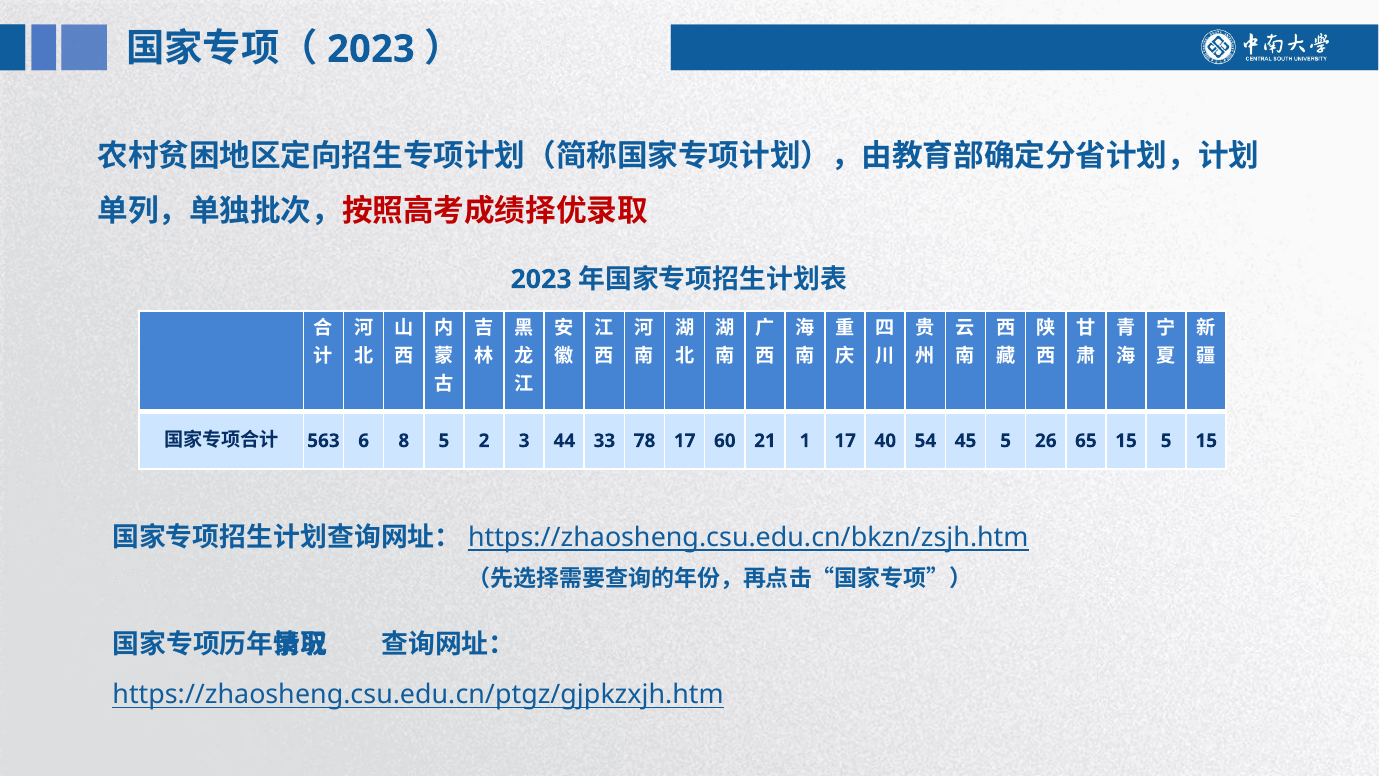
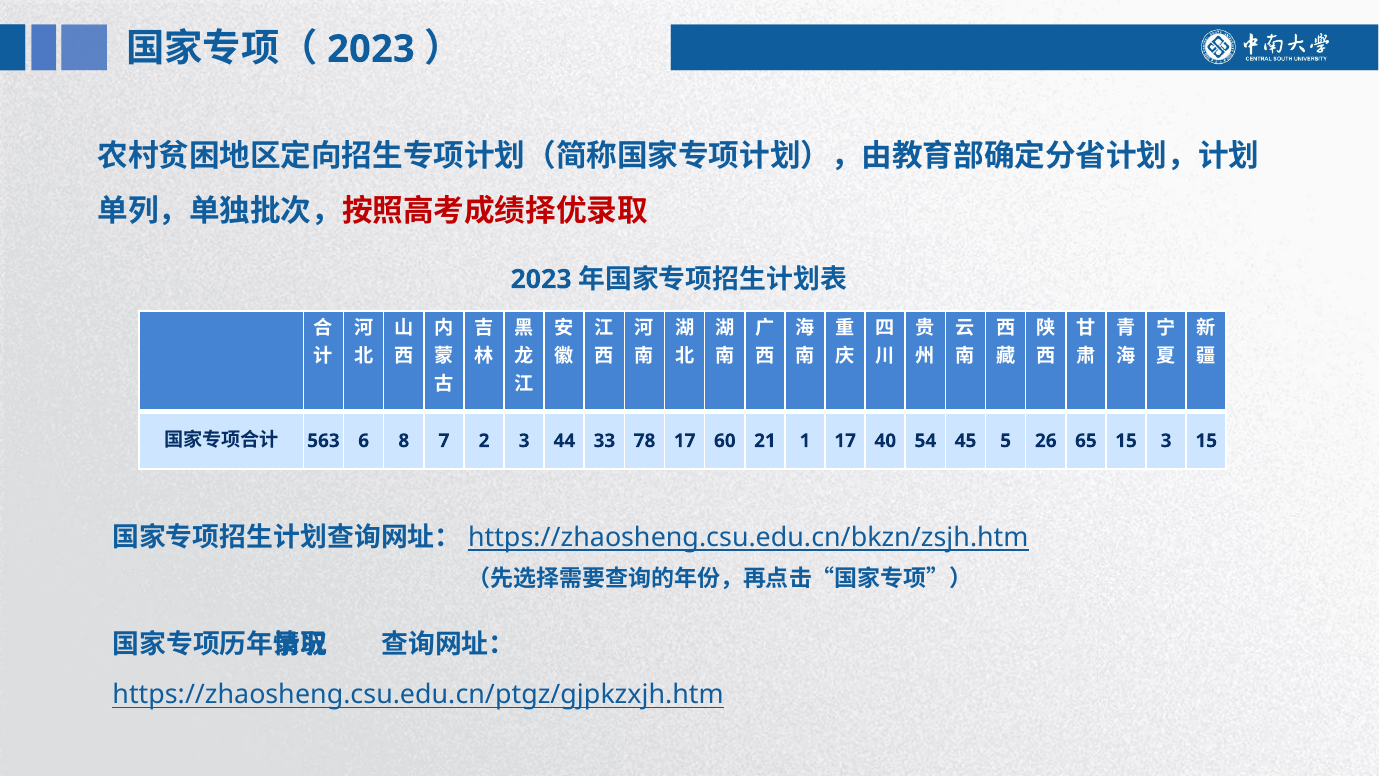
8 5: 5 -> 7
15 5: 5 -> 3
